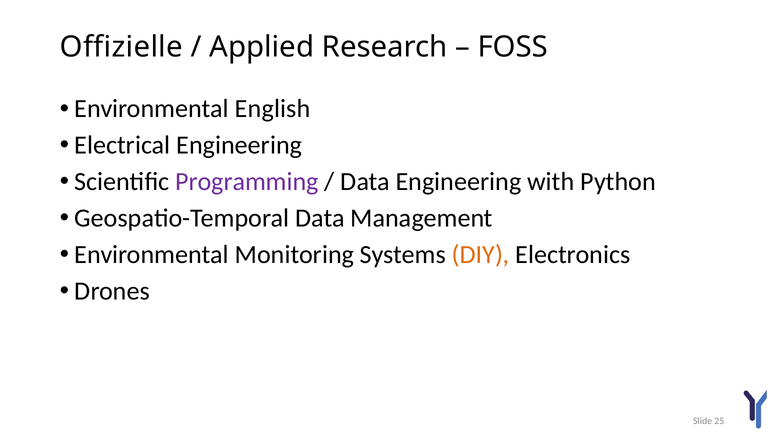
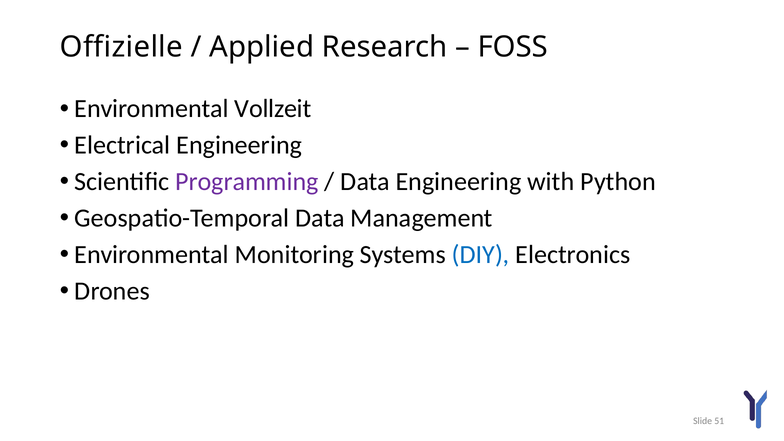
English: English -> Vollzeit
DIY colour: orange -> blue
25: 25 -> 51
